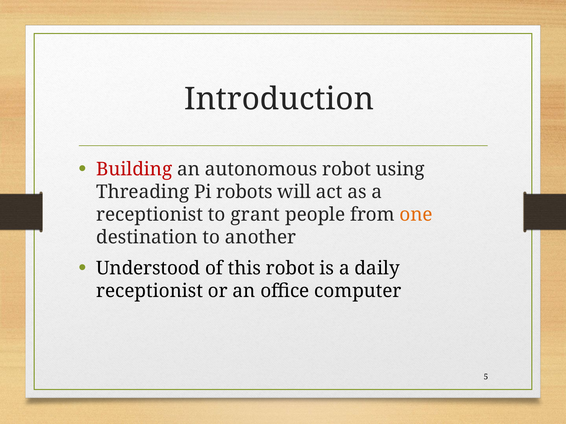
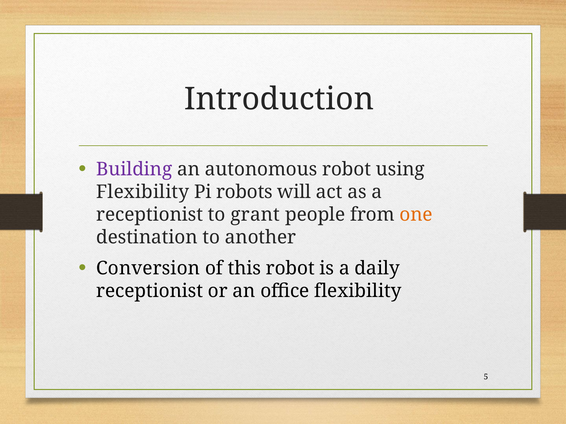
Building colour: red -> purple
Threading at (143, 192): Threading -> Flexibility
Understood: Understood -> Conversion
office computer: computer -> flexibility
